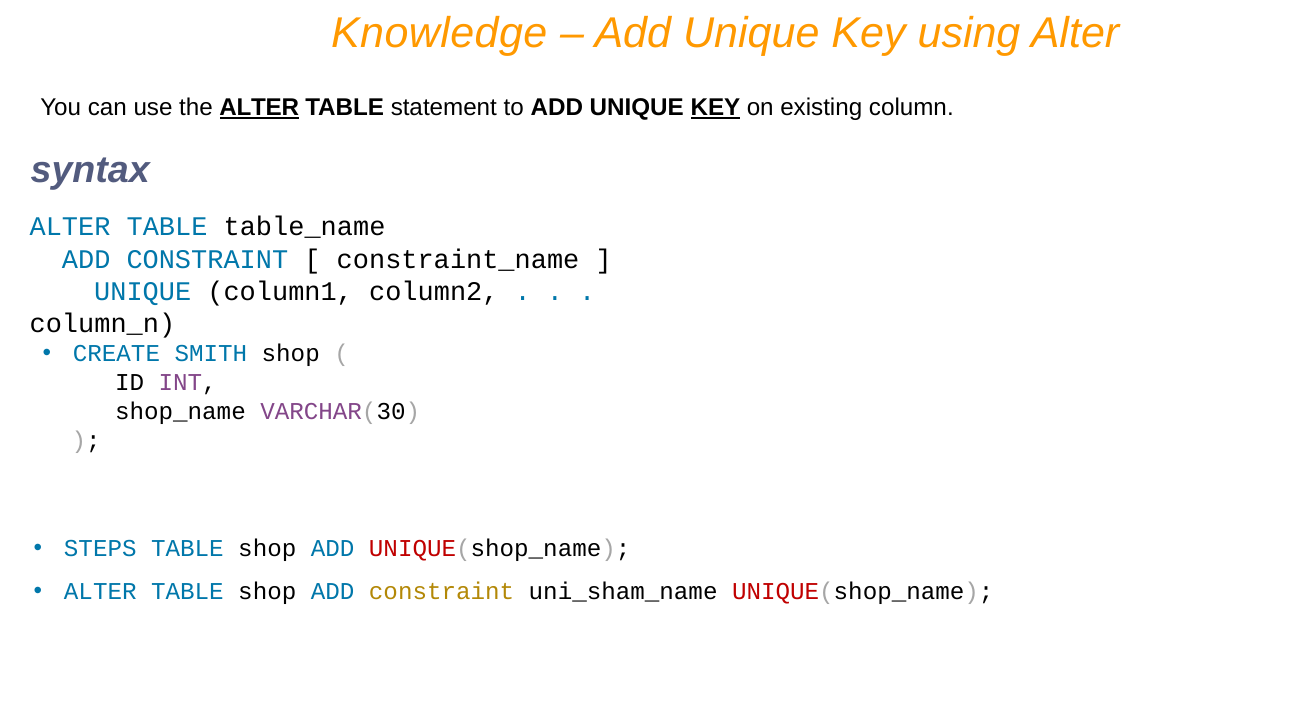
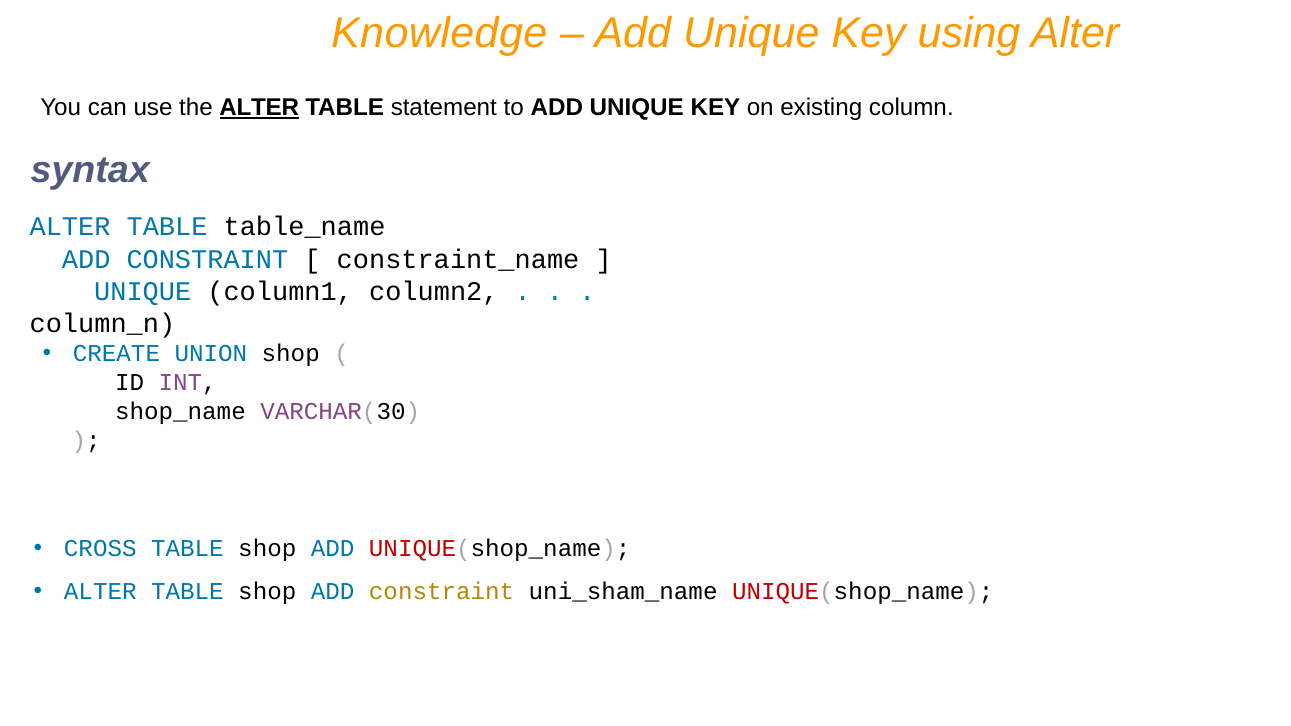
KEY at (715, 108) underline: present -> none
SMITH: SMITH -> UNION
STEPS: STEPS -> CROSS
